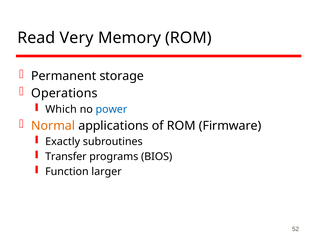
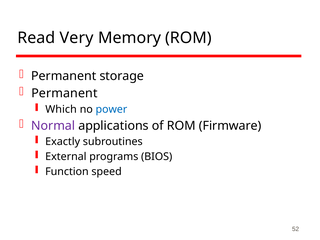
Operations at (64, 93): Operations -> Permanent
Normal colour: orange -> purple
Transfer: Transfer -> External
larger: larger -> speed
